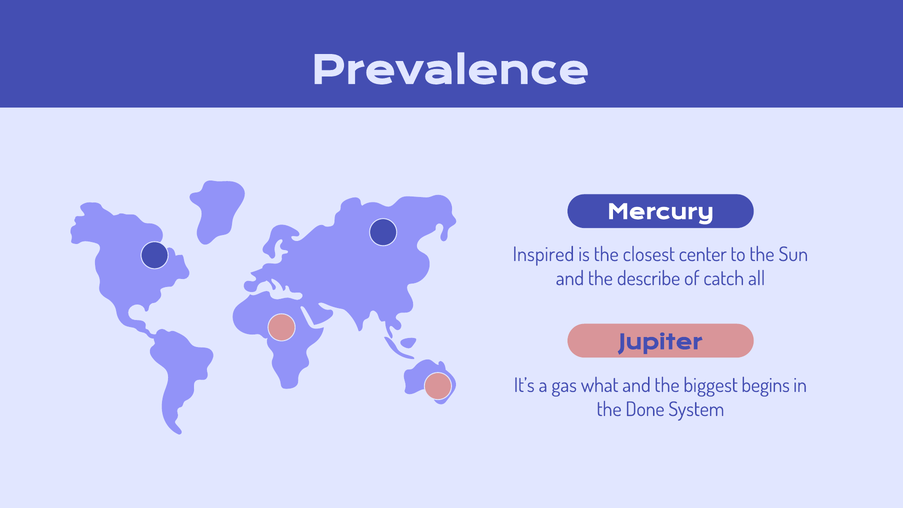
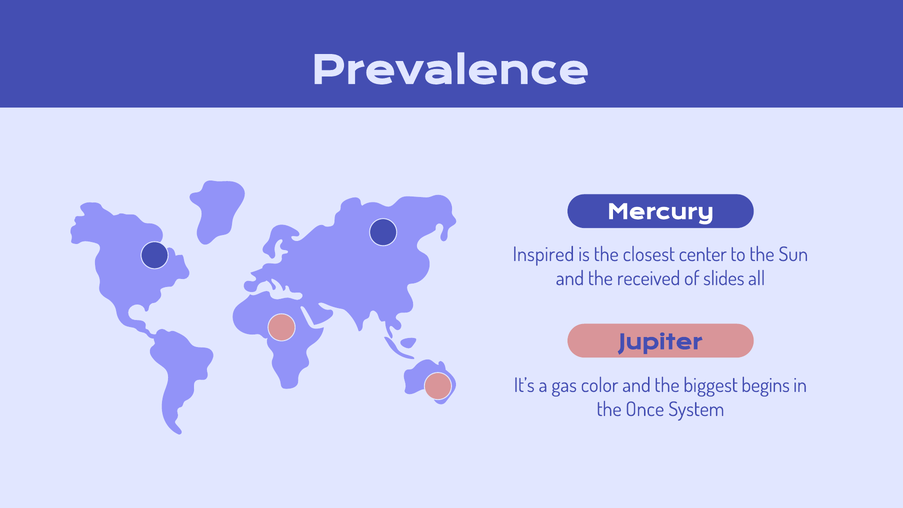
describe: describe -> received
catch: catch -> slides
what: what -> color
Done: Done -> Once
